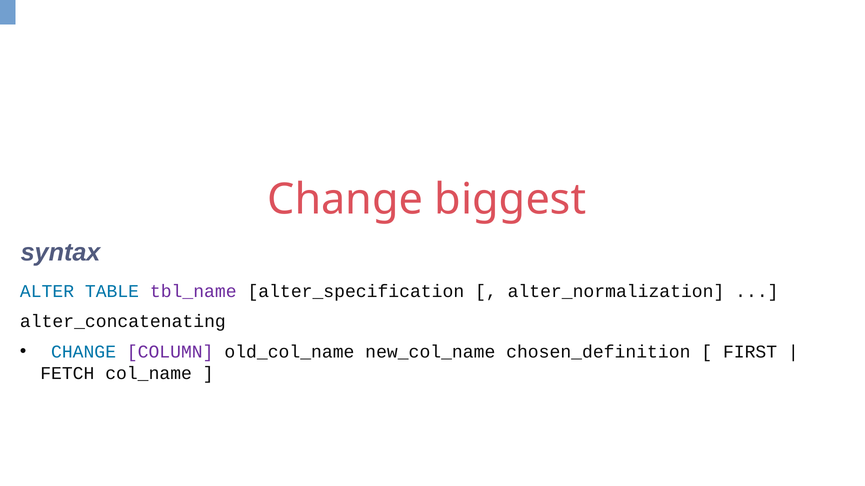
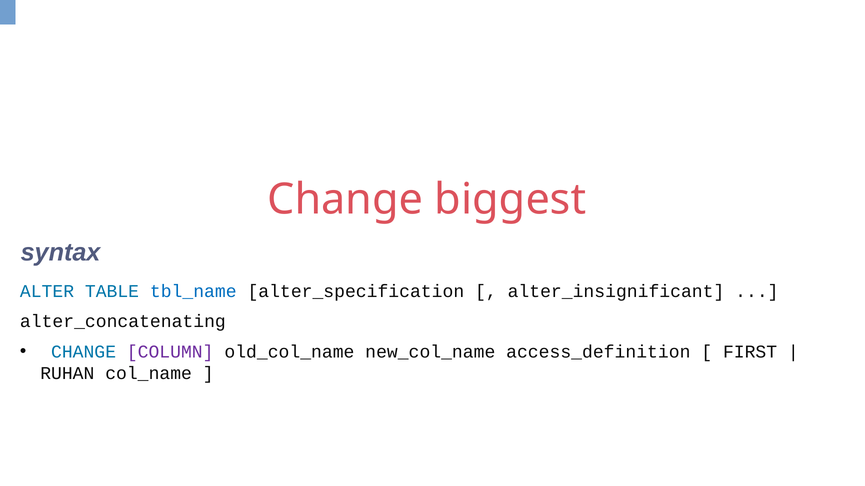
tbl_name colour: purple -> blue
alter_normalization: alter_normalization -> alter_insignificant
chosen_definition: chosen_definition -> access_definition
FETCH: FETCH -> RUHAN
